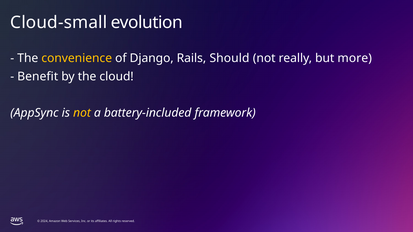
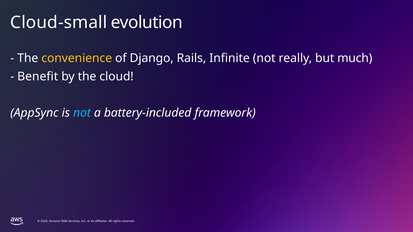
Should: Should -> Infinite
more: more -> much
not at (82, 113) colour: yellow -> light blue
